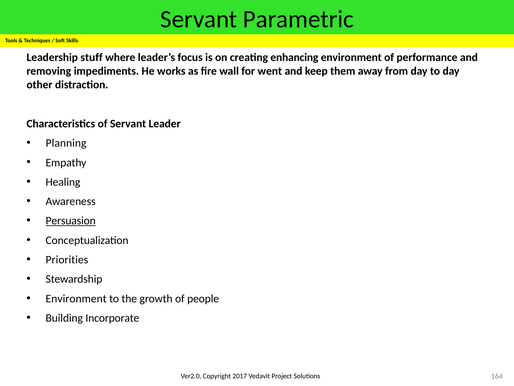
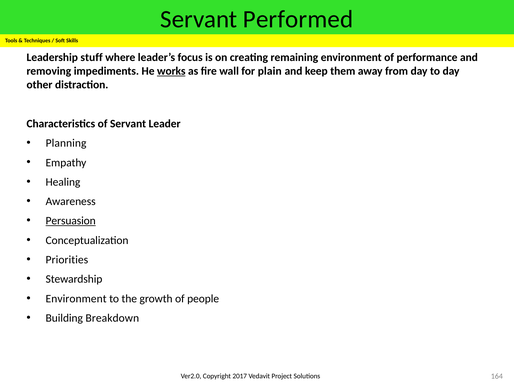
Parametric: Parametric -> Performed
enhancing: enhancing -> remaining
works underline: none -> present
went: went -> plain
Incorporate: Incorporate -> Breakdown
